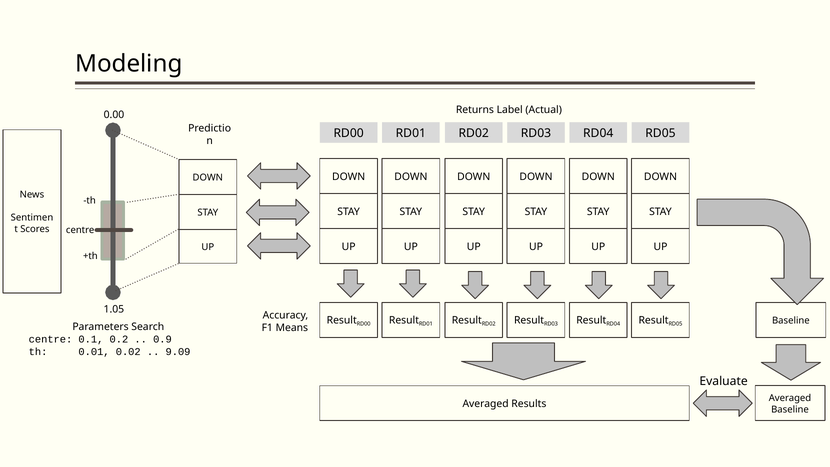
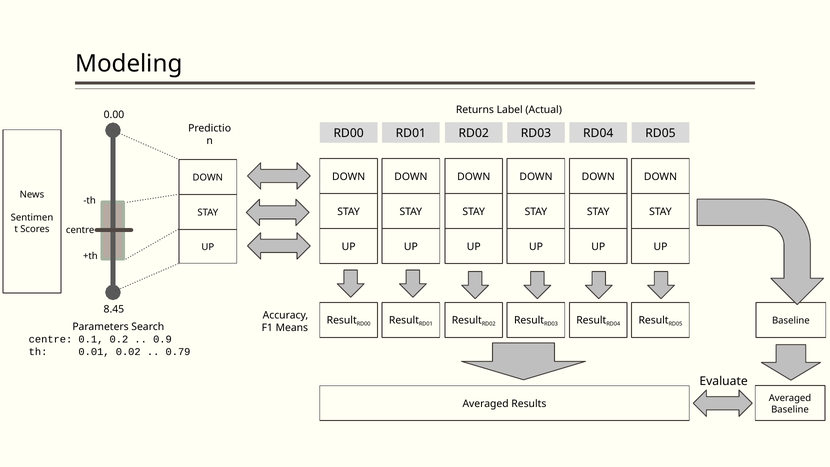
1.05: 1.05 -> 8.45
9.09: 9.09 -> 0.79
